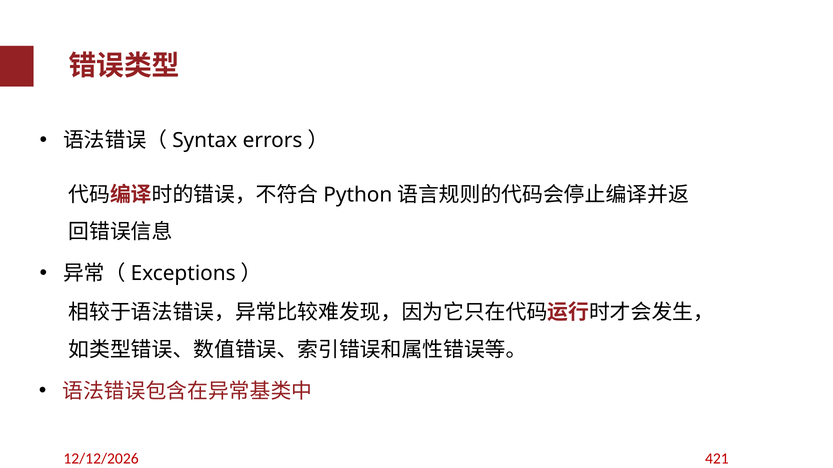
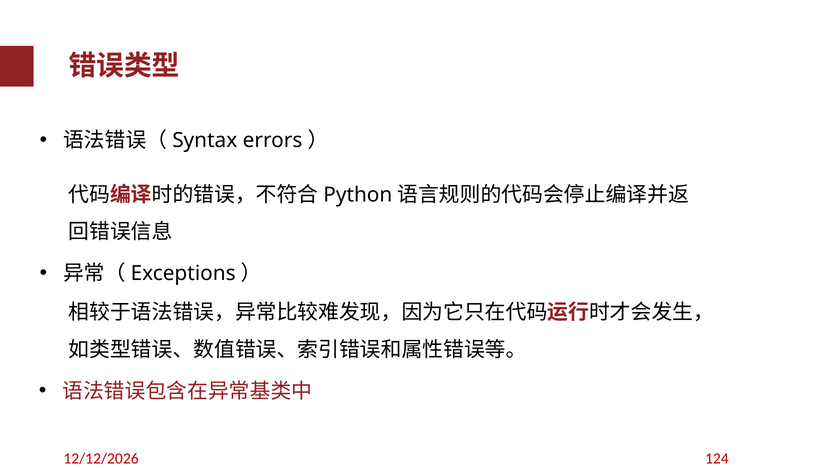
421: 421 -> 124
